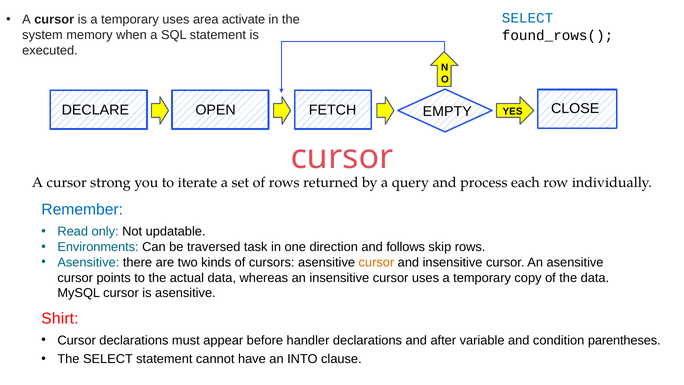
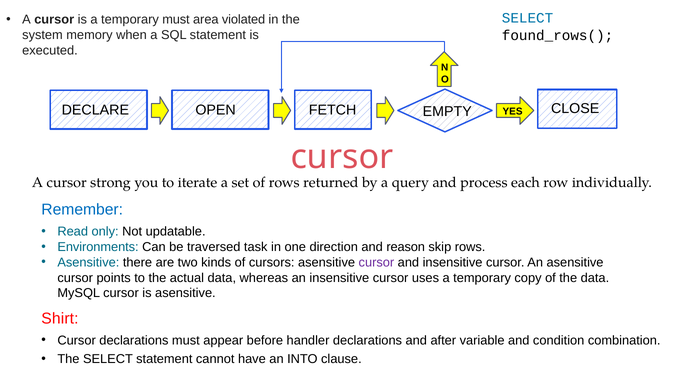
temporary uses: uses -> must
activate: activate -> violated
follows: follows -> reason
cursor at (376, 262) colour: orange -> purple
parentheses: parentheses -> combination
